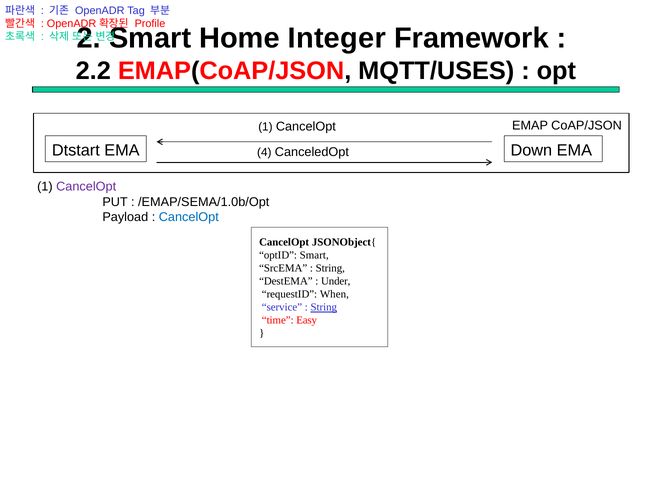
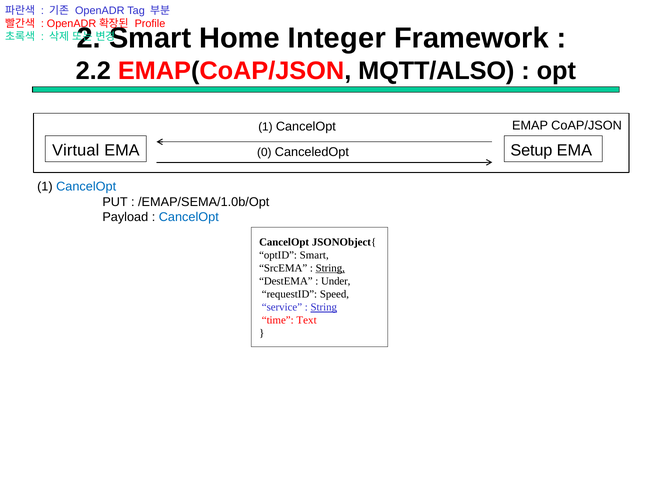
MQTT/USES: MQTT/USES -> MQTT/ALSO
Dtstart: Dtstart -> Virtual
4: 4 -> 0
Down: Down -> Setup
CancelOpt at (86, 187) colour: purple -> blue
String at (330, 268) underline: none -> present
When: When -> Speed
Easy: Easy -> Text
